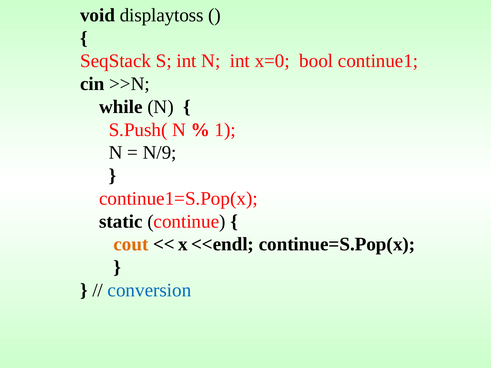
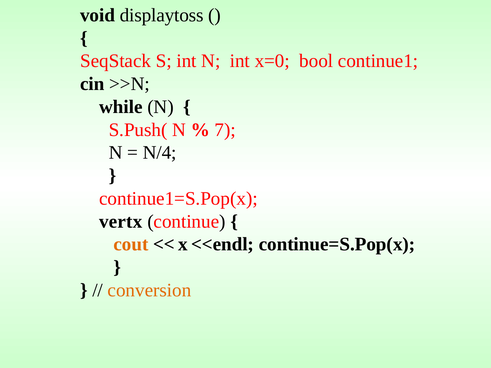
1: 1 -> 7
N/9: N/9 -> N/4
static: static -> vertx
conversion colour: blue -> orange
